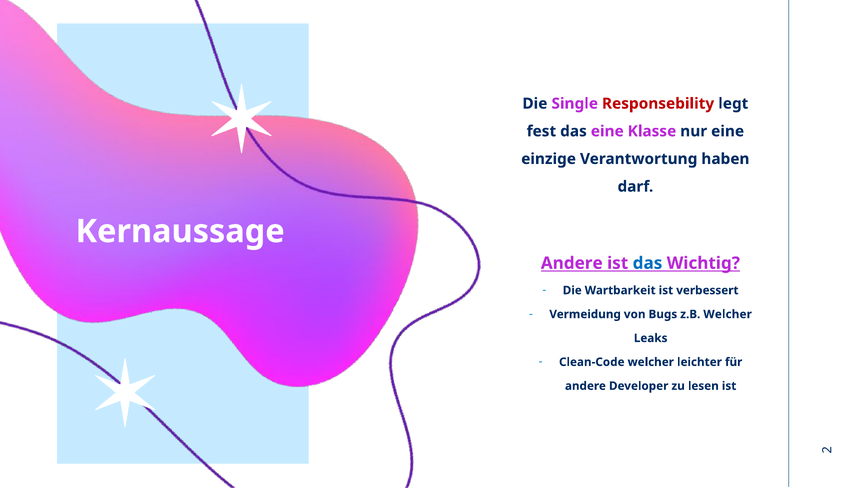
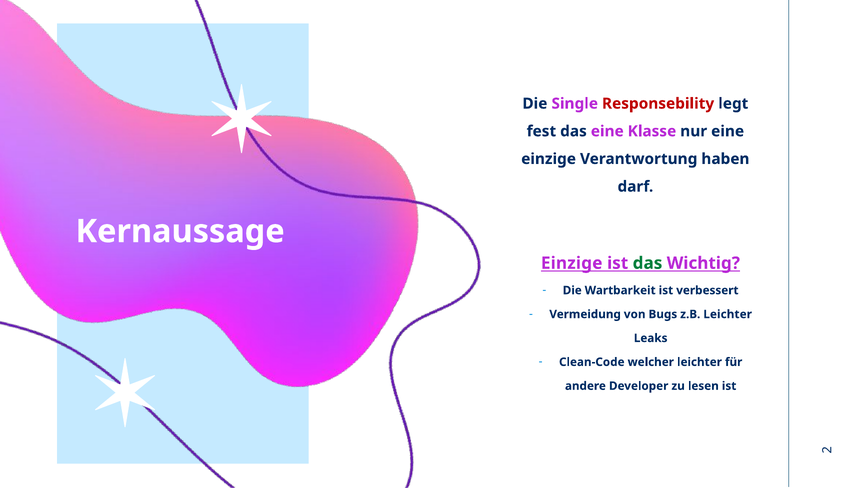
Andere at (572, 263): Andere -> Einzige
das at (648, 263) colour: blue -> green
z.B Welcher: Welcher -> Leichter
